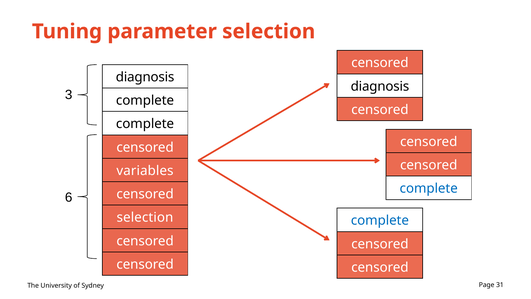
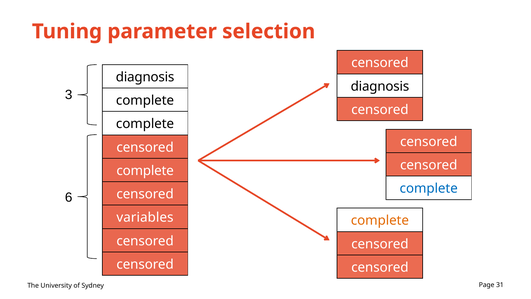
variables at (145, 171): variables -> complete
selection at (145, 217): selection -> variables
complete at (380, 220) colour: blue -> orange
